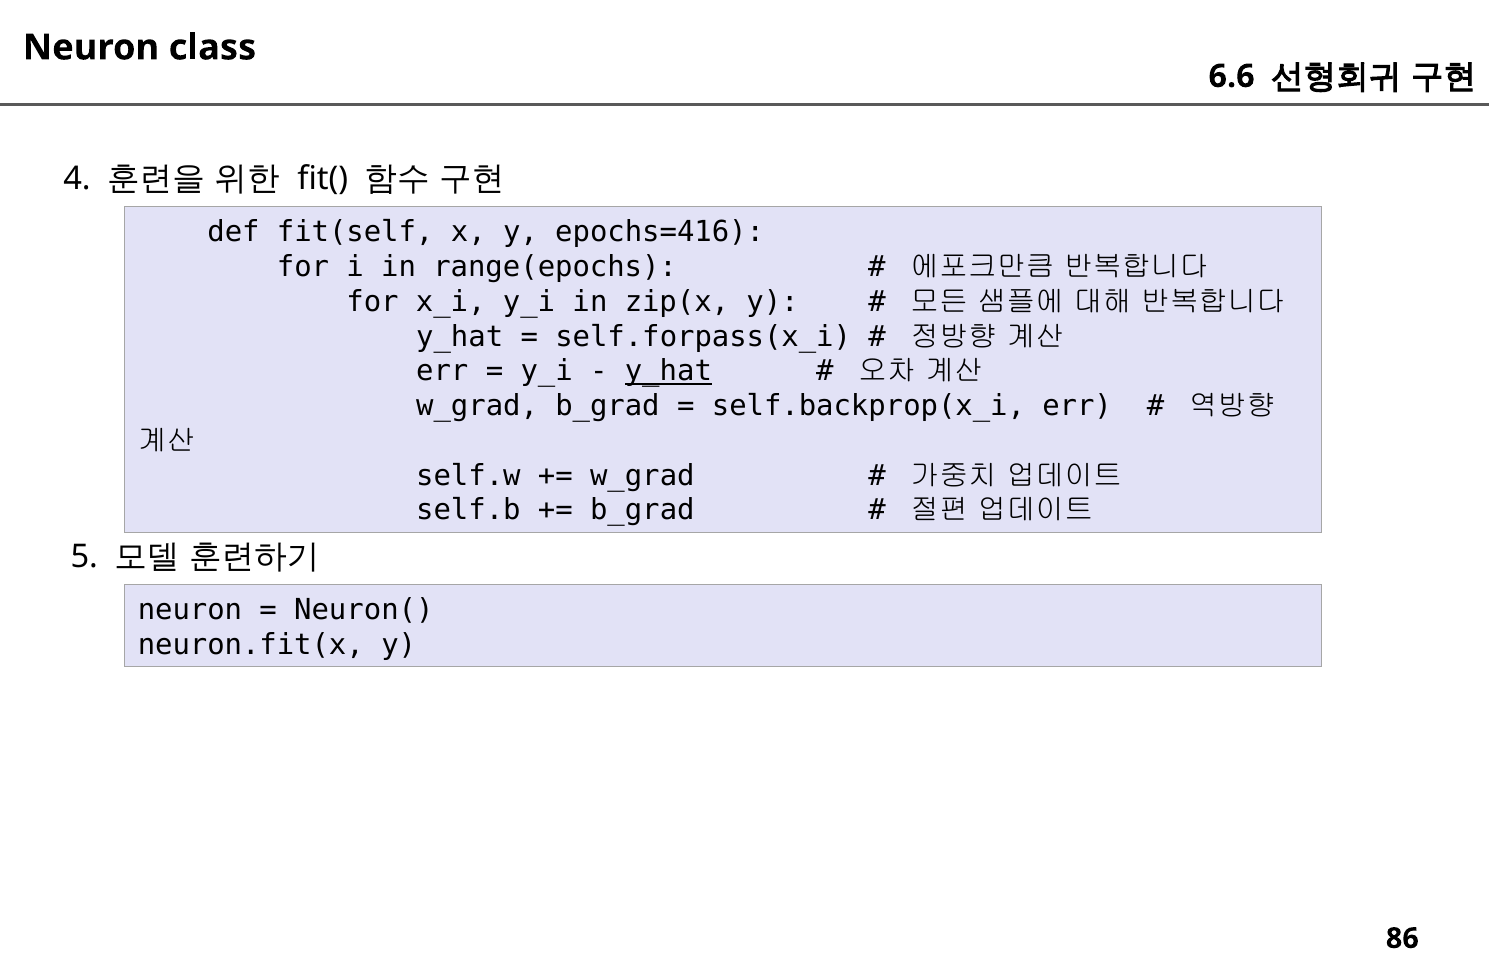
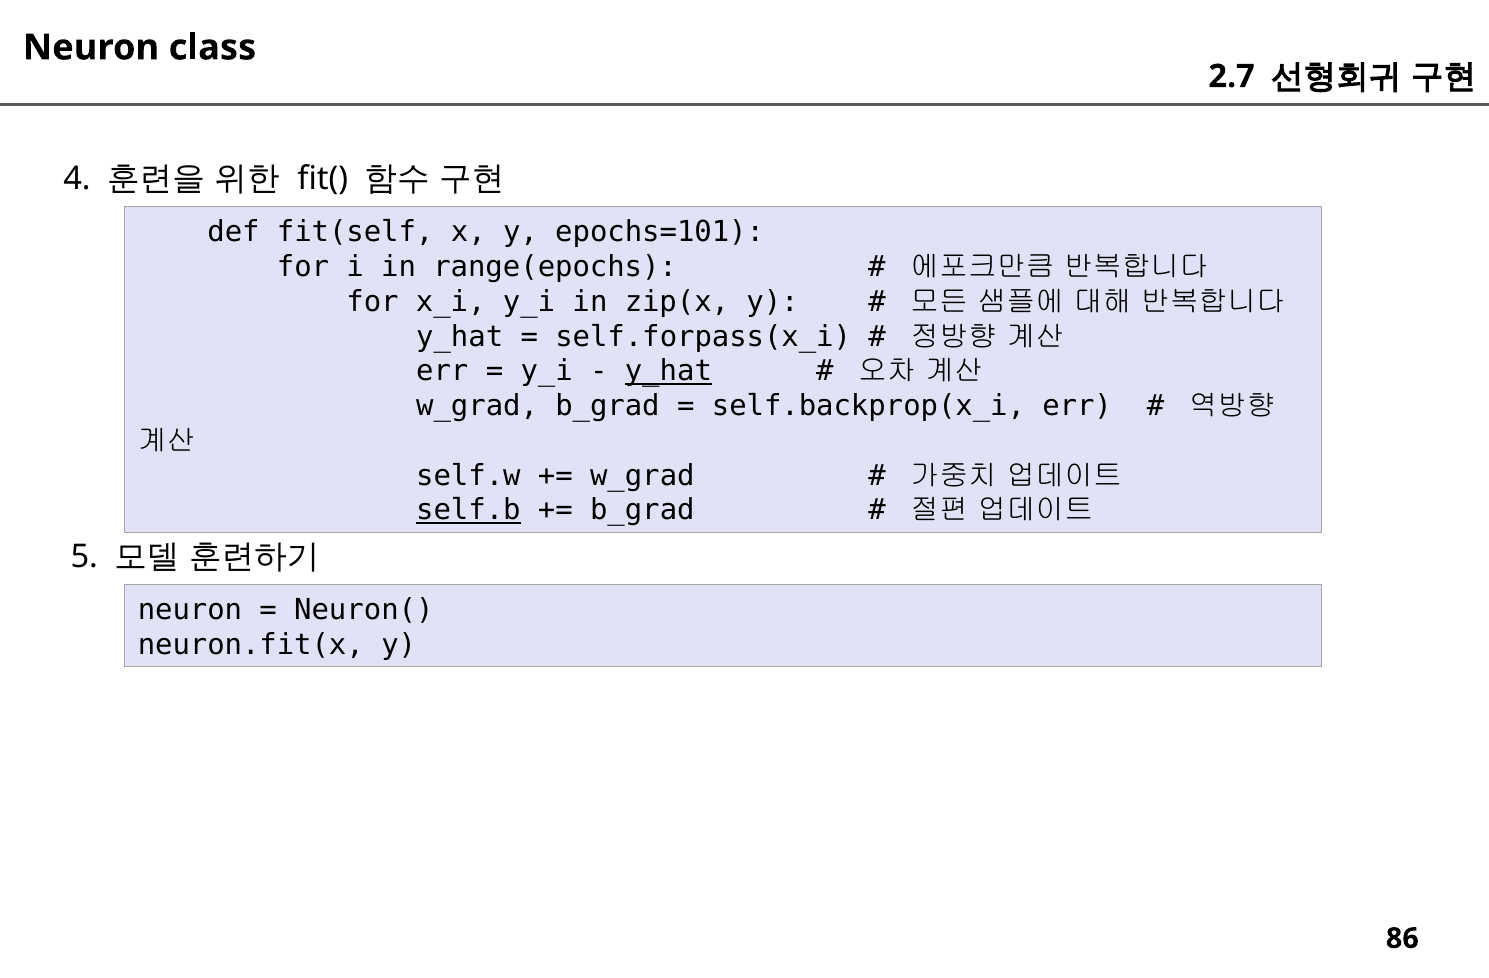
6.6: 6.6 -> 2.7
epochs=416: epochs=416 -> epochs=101
self.b underline: none -> present
